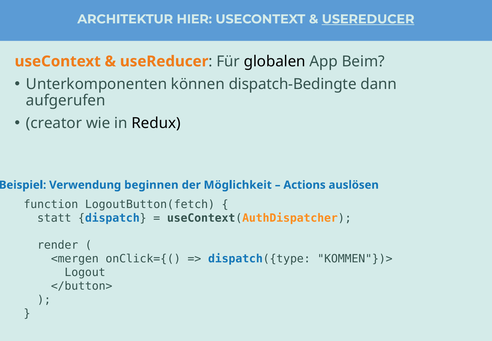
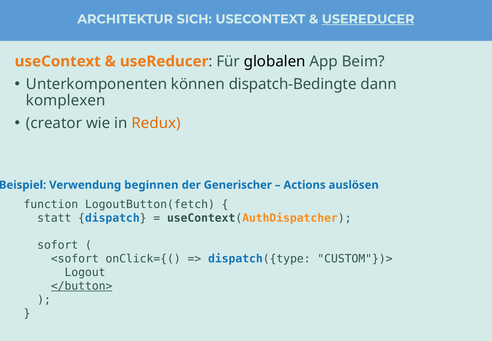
HIER: HIER -> SICH
aufgerufen: aufgerufen -> komplexen
Redux colour: black -> orange
Möglichkeit: Möglichkeit -> Generischer
render: render -> sofort
<mergen: <mergen -> <sofort
KOMMEN"})>: KOMMEN"})> -> CUSTOM"})>
</button> underline: none -> present
